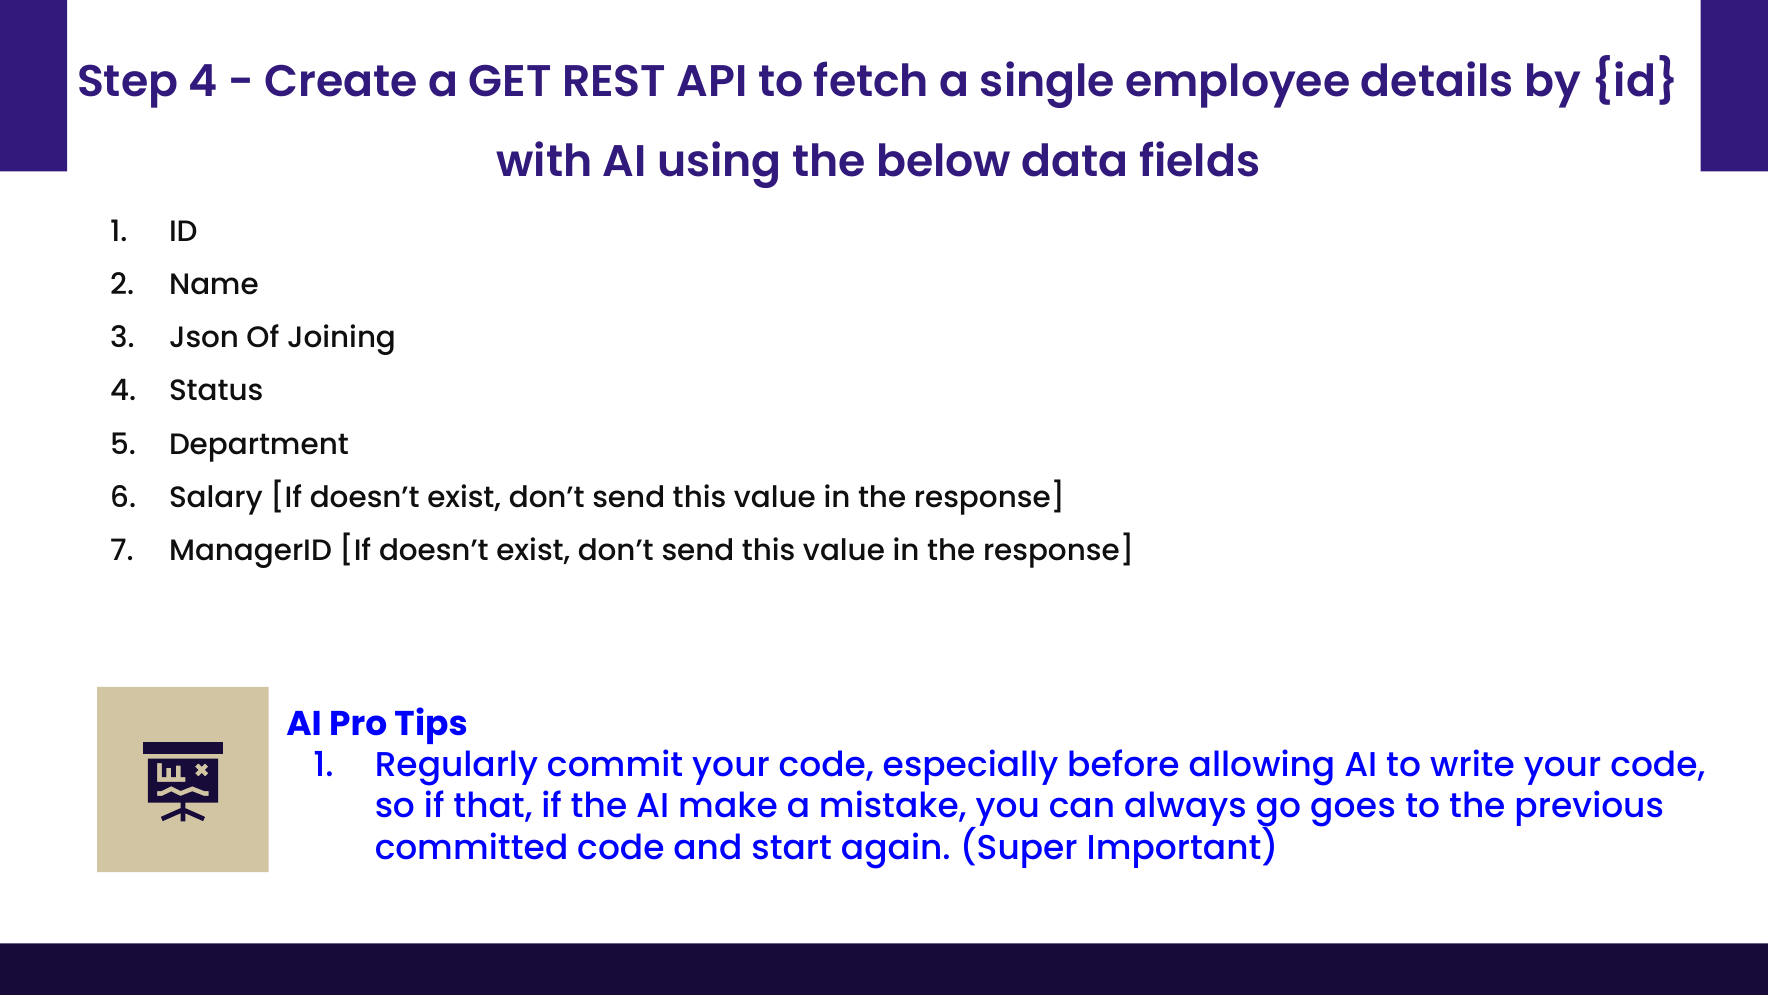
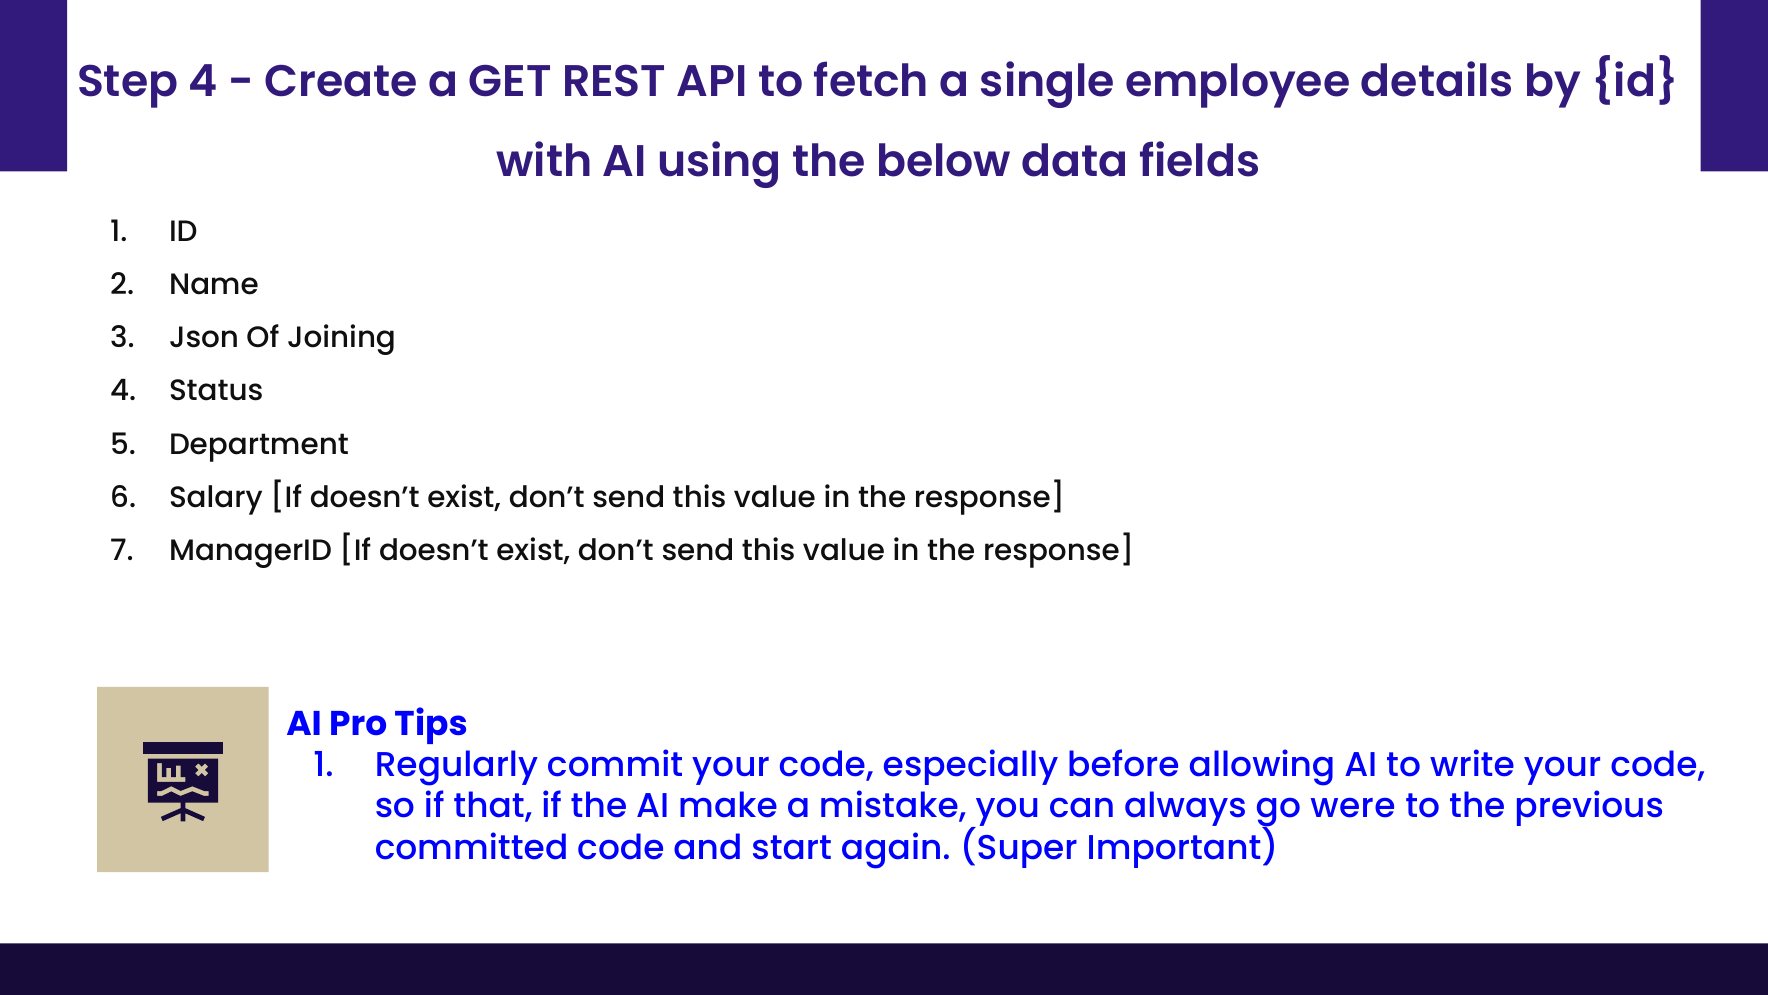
goes: goes -> were
